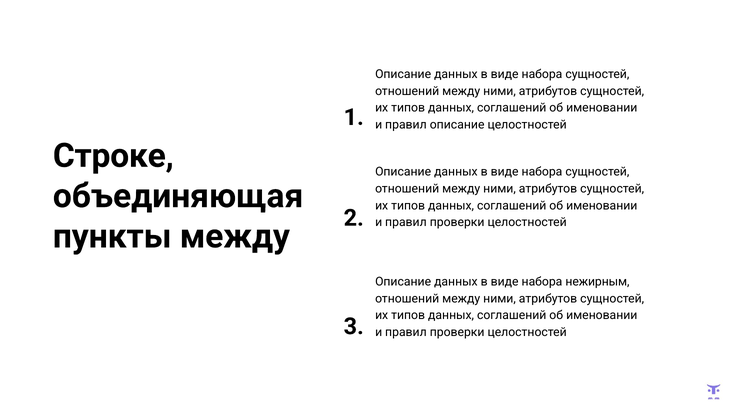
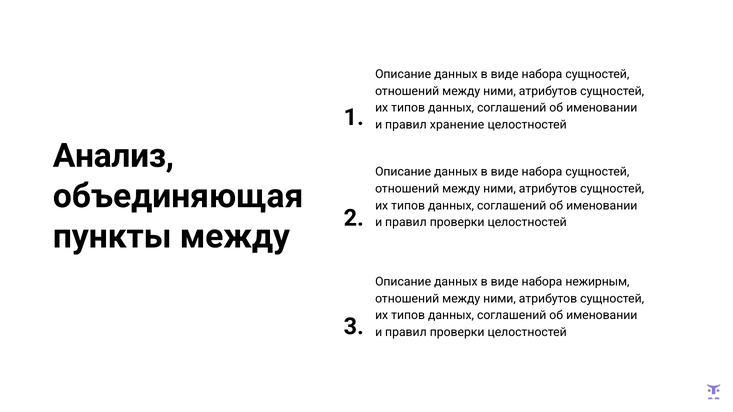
правил описание: описание -> хранение
Строке: Строке -> Анализ
